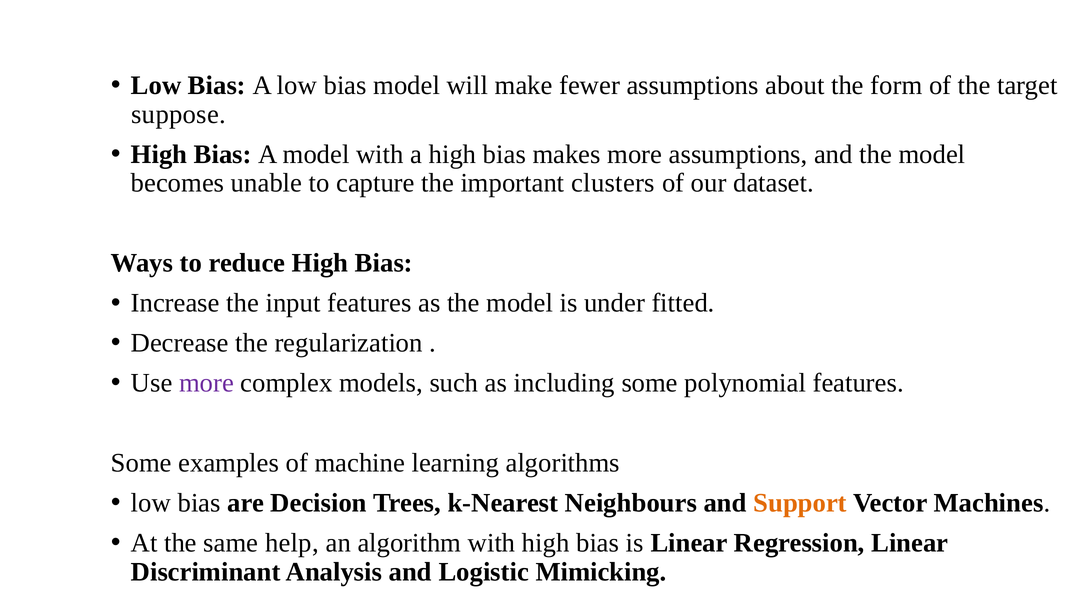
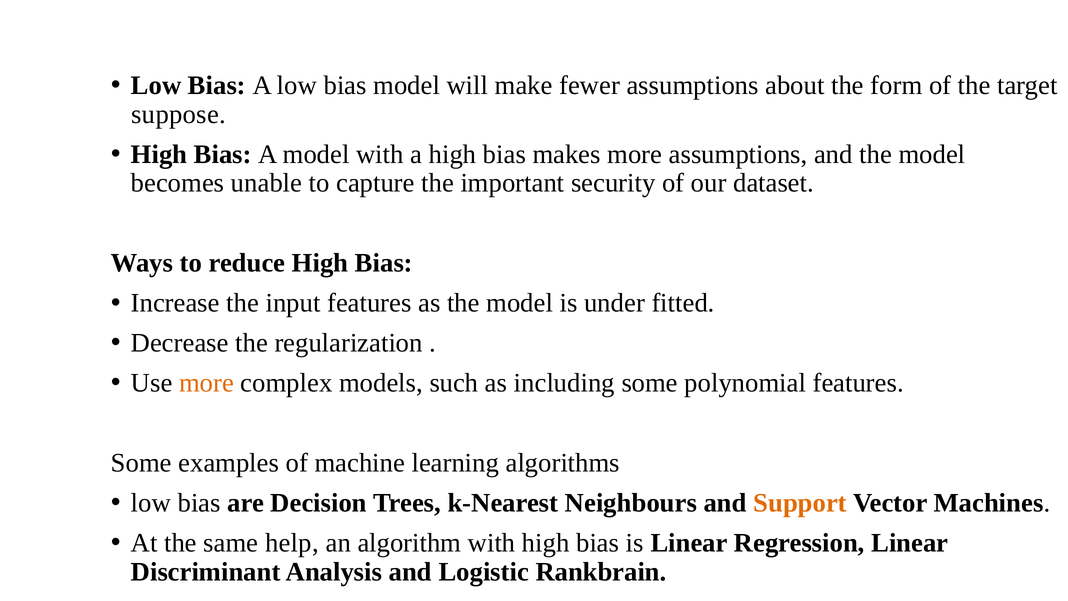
clusters: clusters -> security
more at (206, 383) colour: purple -> orange
Mimicking: Mimicking -> Rankbrain
